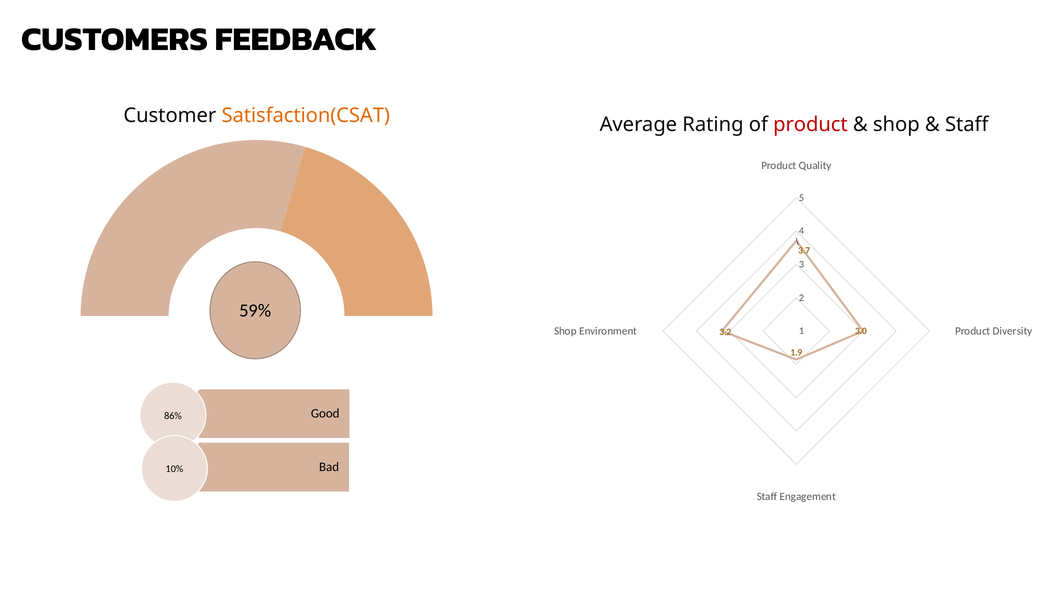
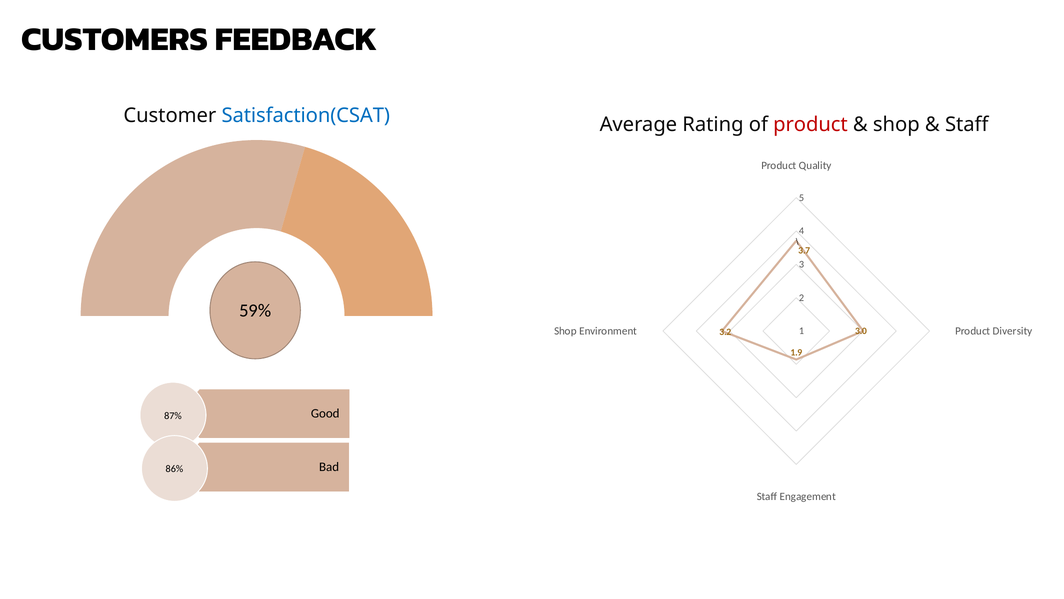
Satisfaction(CSAT colour: orange -> blue
86%: 86% -> 87%
10%: 10% -> 86%
